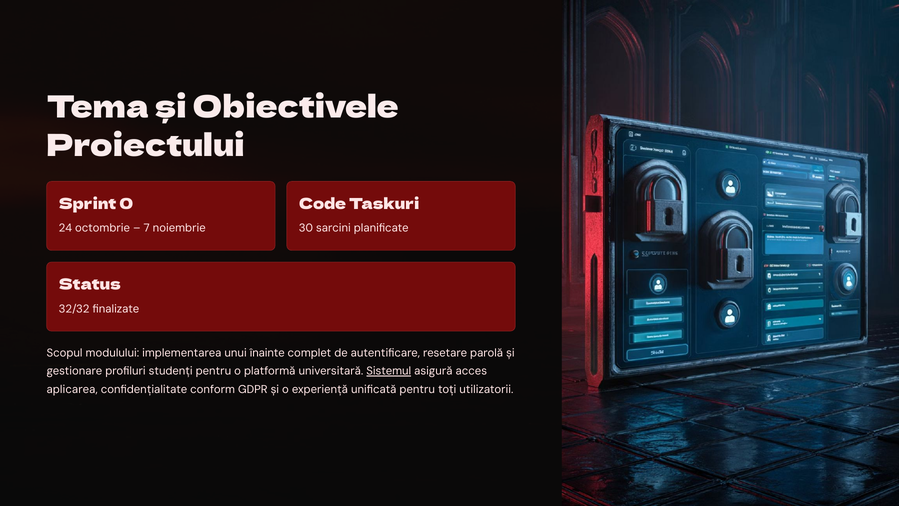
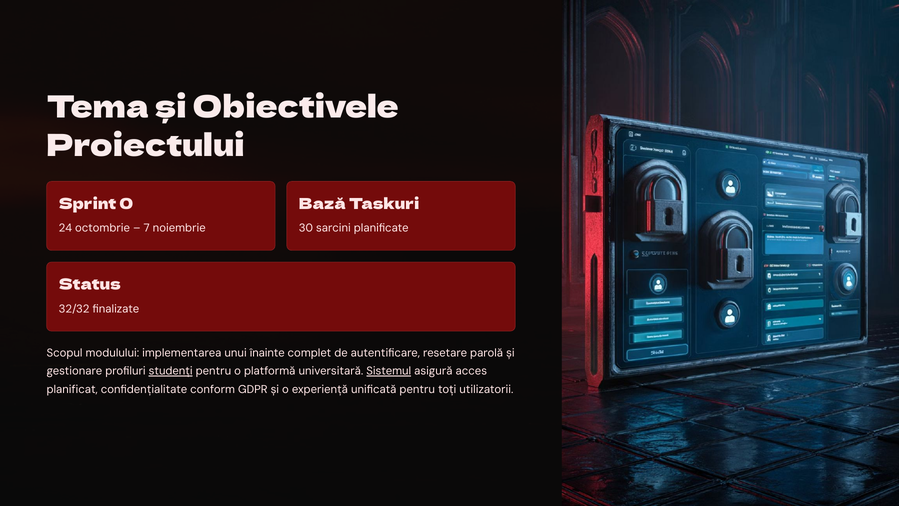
Code: Code -> Bază
studenți underline: none -> present
aplicarea: aplicarea -> planificat
